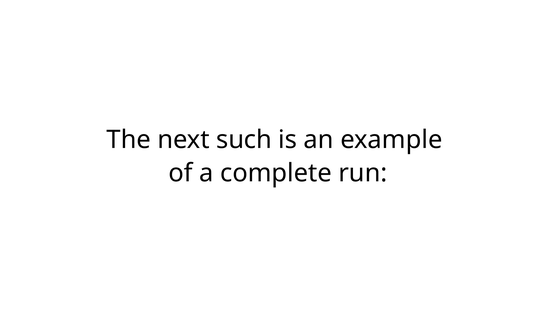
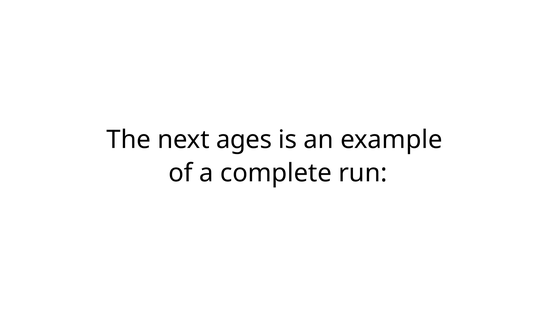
such: such -> ages
